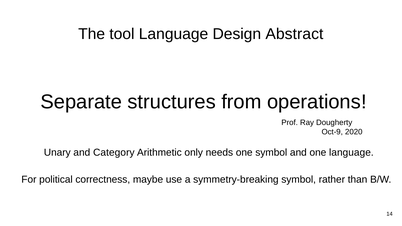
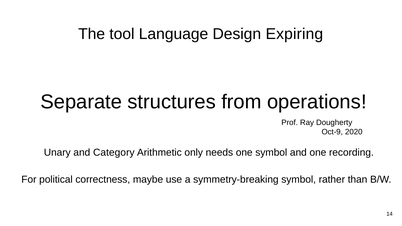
Abstract: Abstract -> Expiring
one language: language -> recording
